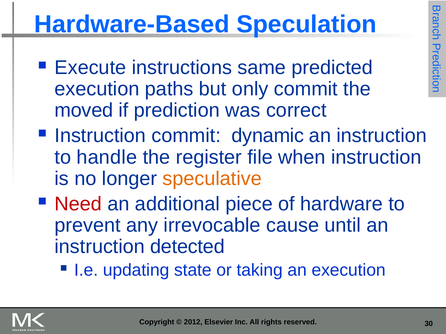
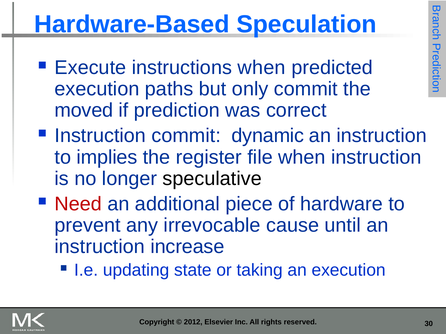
instructions same: same -> when
handle: handle -> implies
speculative colour: orange -> black
detected: detected -> increase
